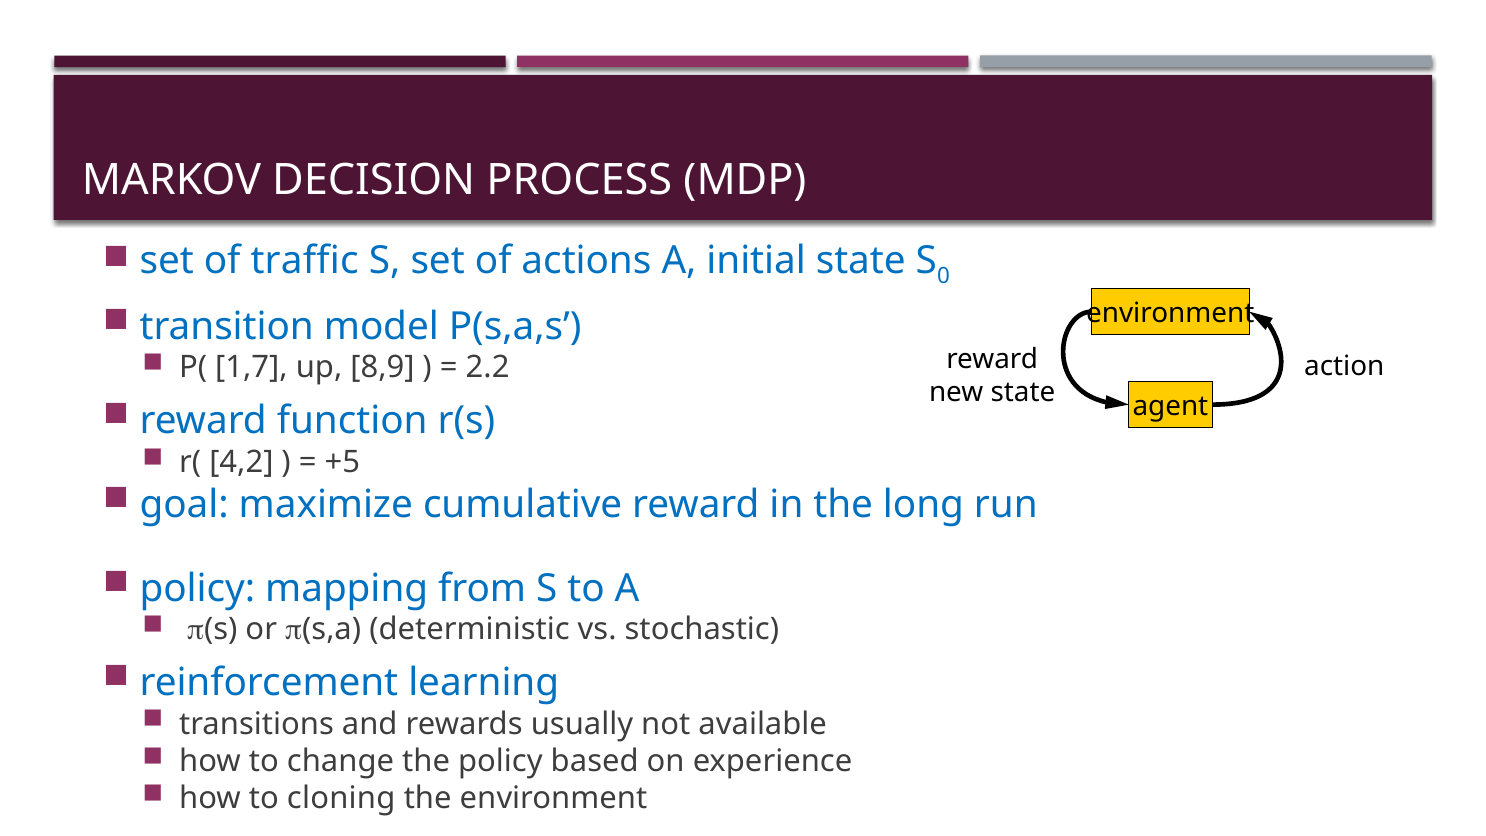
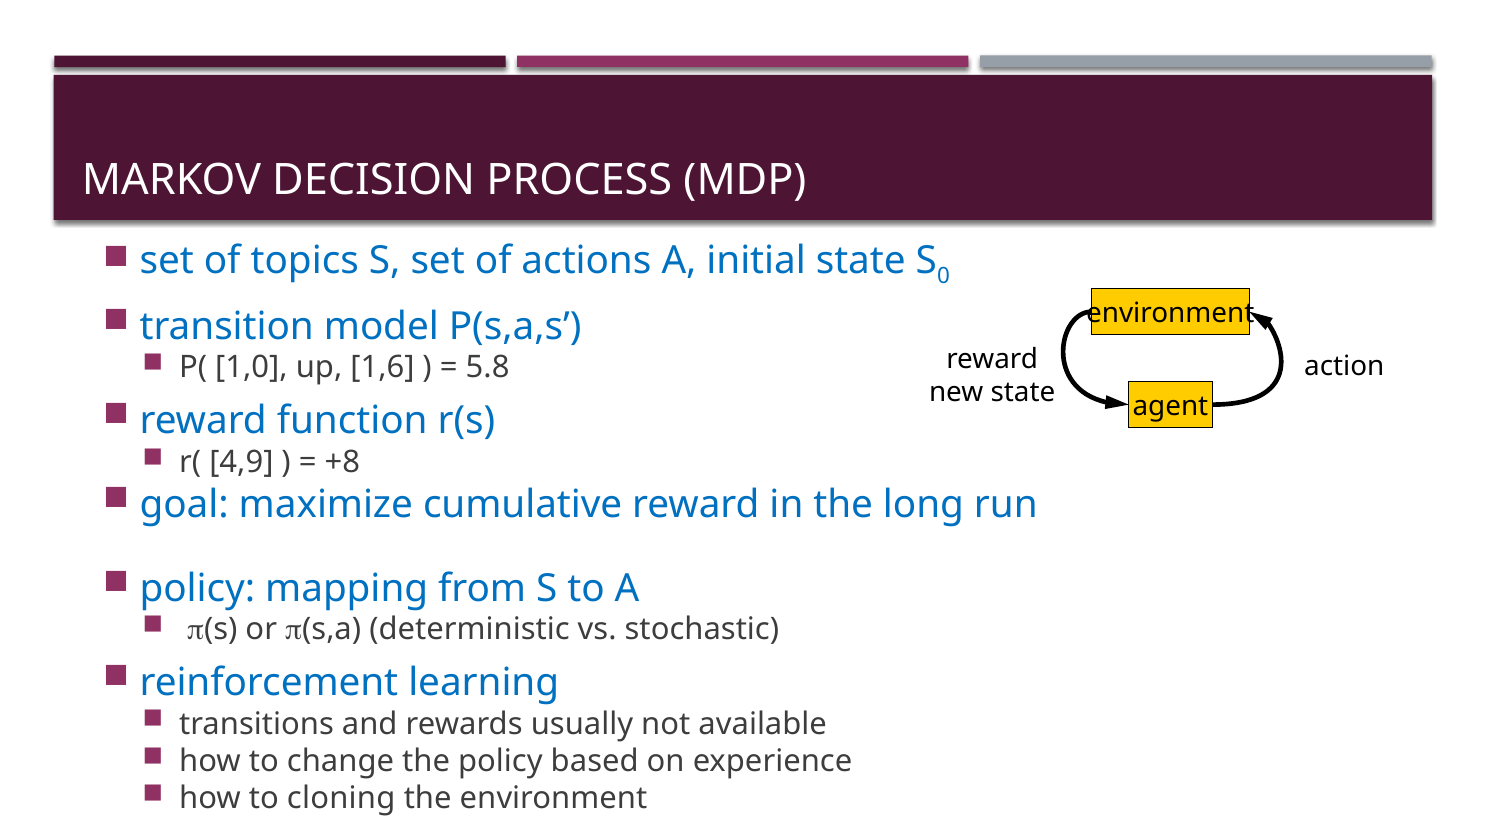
traffic: traffic -> topics
1,7: 1,7 -> 1,0
8,9: 8,9 -> 1,6
2.2: 2.2 -> 5.8
4,2: 4,2 -> 4,9
+5: +5 -> +8
